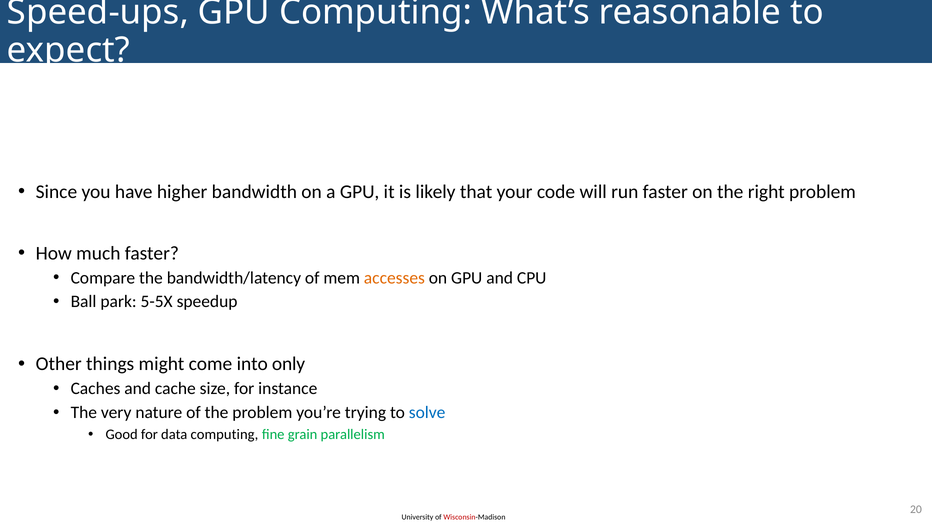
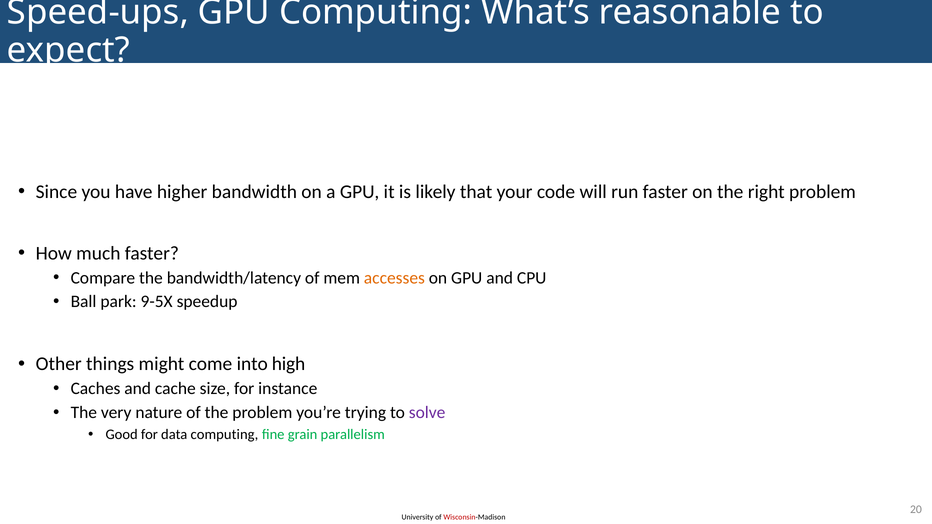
5-5X: 5-5X -> 9-5X
only: only -> high
solve colour: blue -> purple
